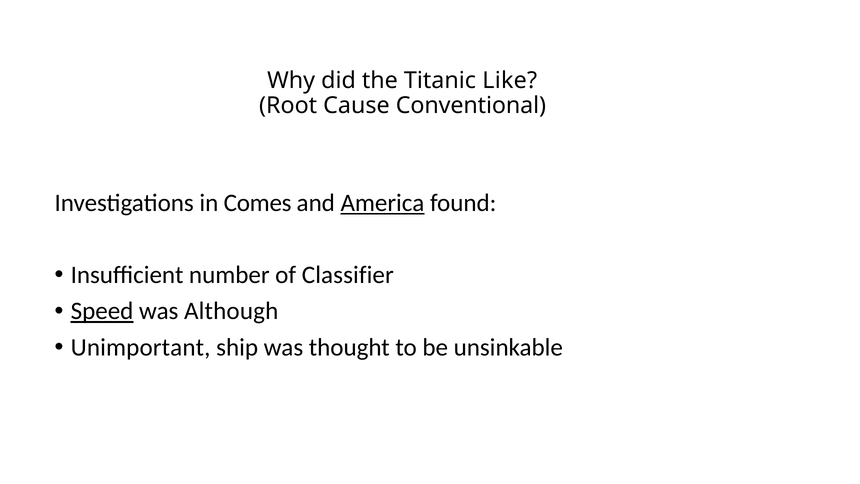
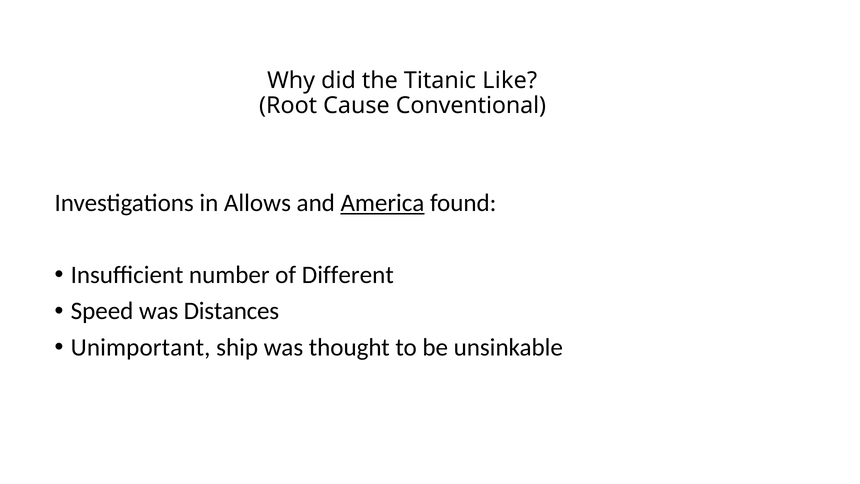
Comes: Comes -> Allows
Classifier: Classifier -> Different
Speed underline: present -> none
Although: Although -> Distances
